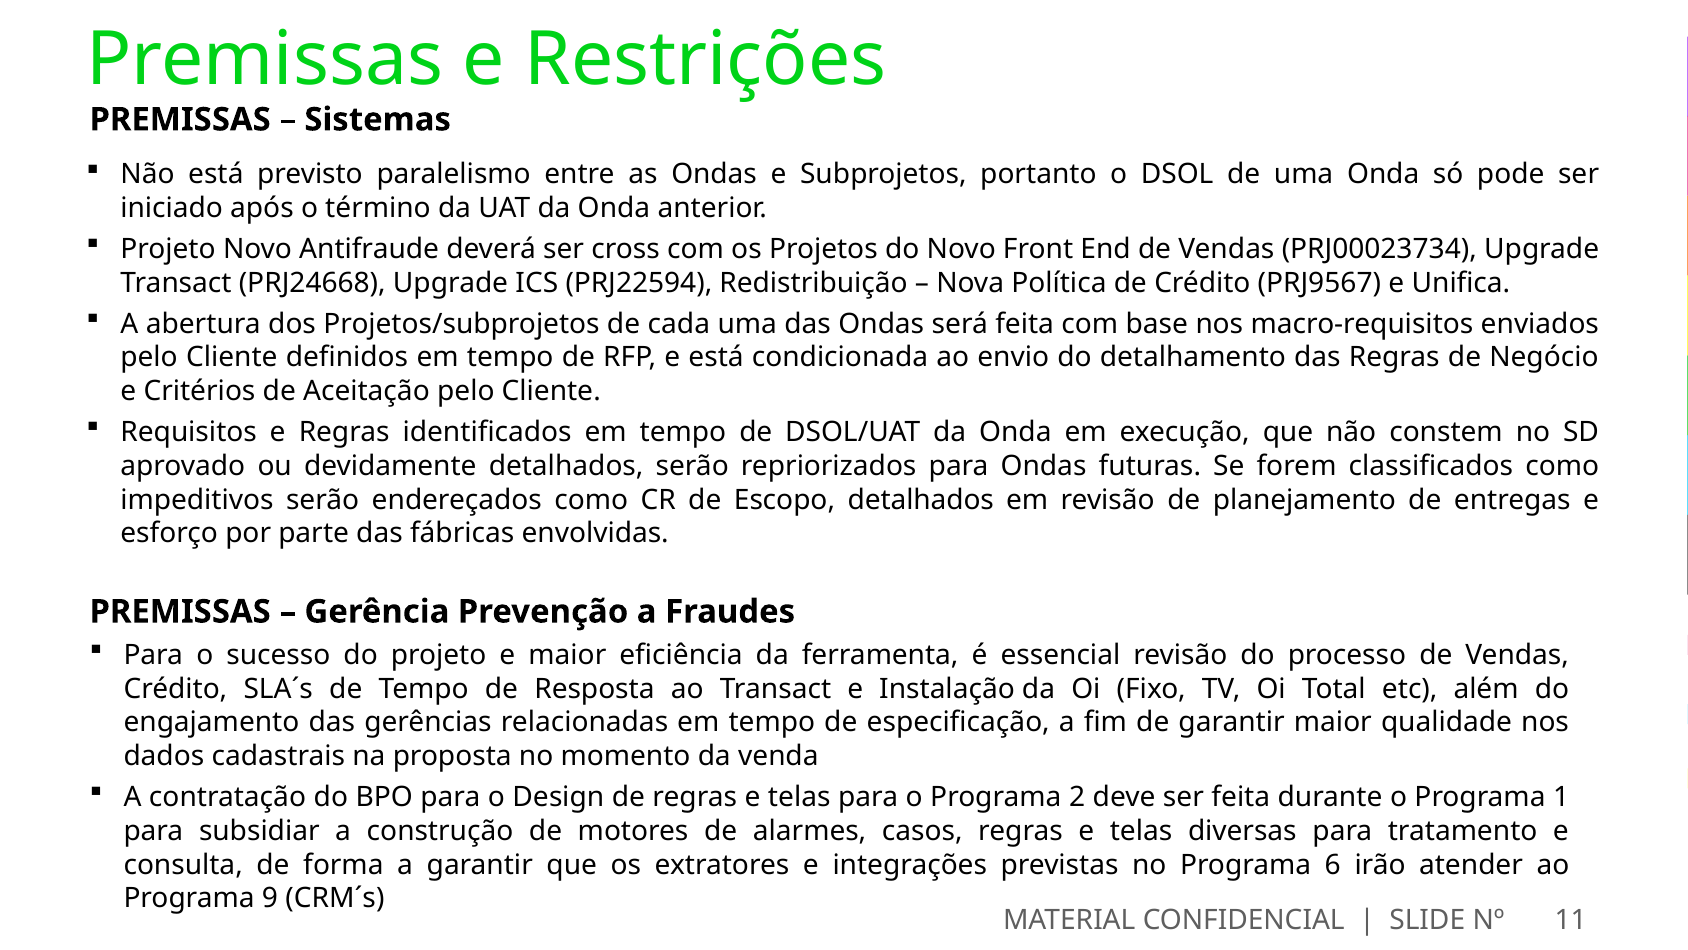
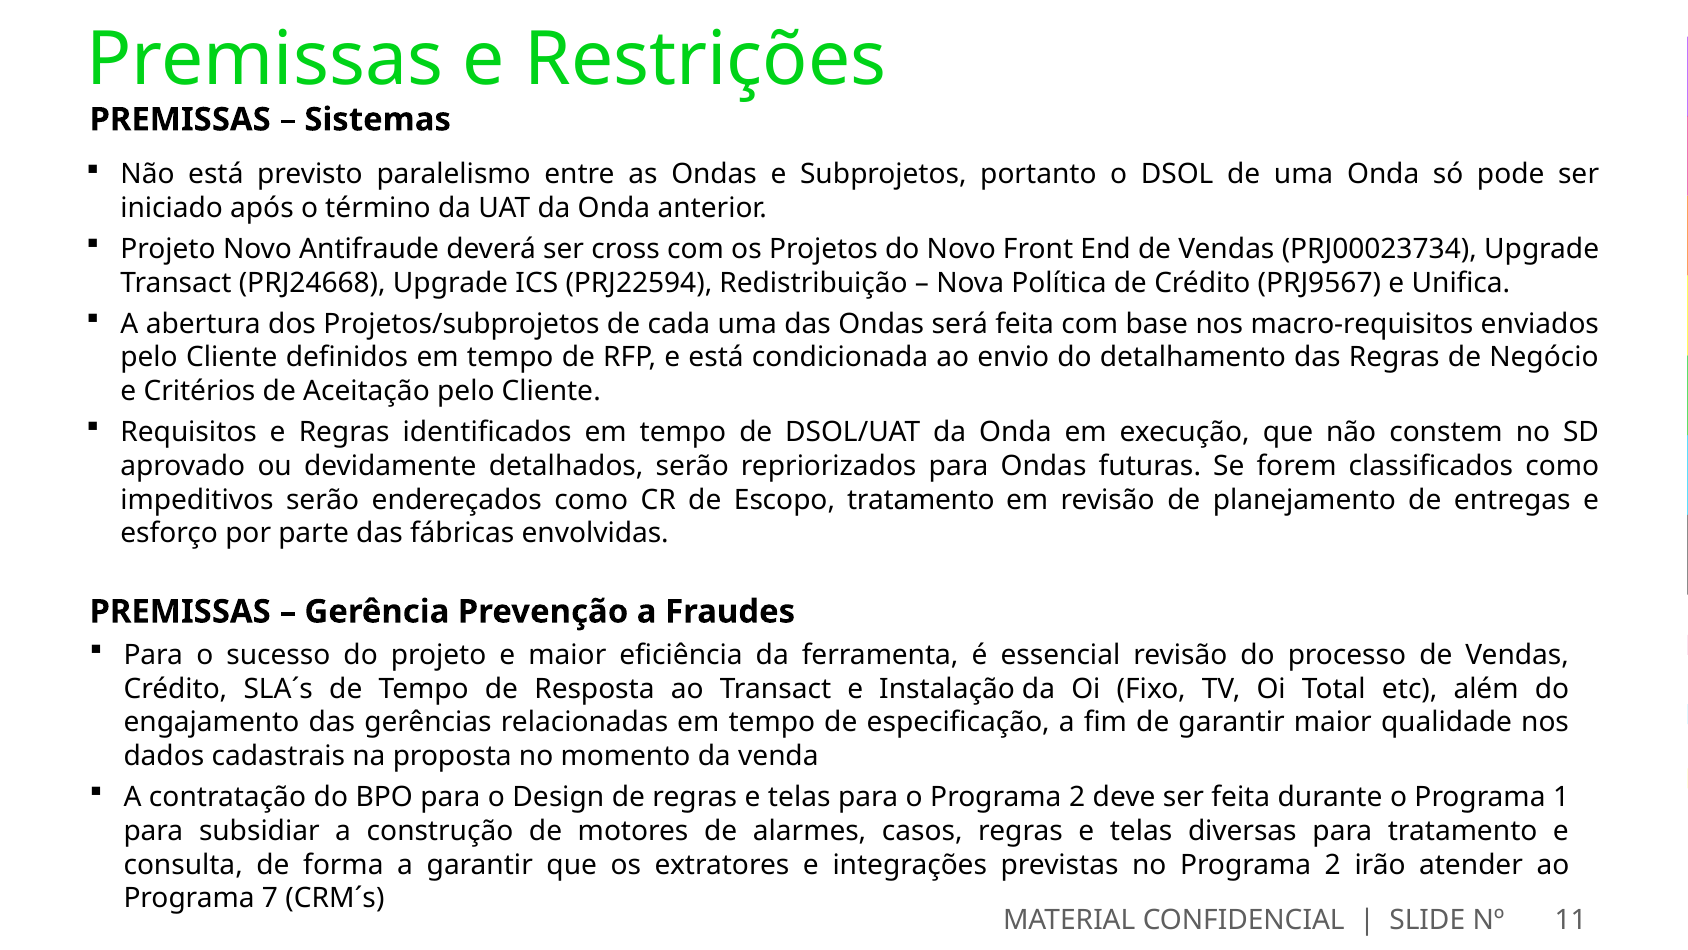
Escopo detalhados: detalhados -> tratamento
no Programa 6: 6 -> 2
9: 9 -> 7
